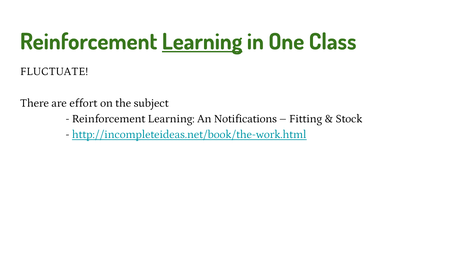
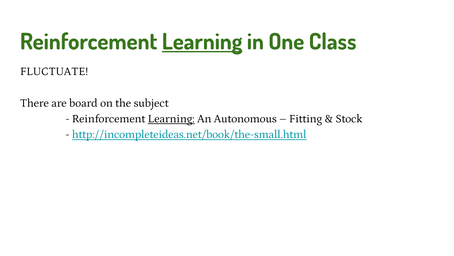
effort: effort -> board
Learning at (171, 118) underline: none -> present
Notifications: Notifications -> Autonomous
http://incompleteideas.net/book/the-work.html: http://incompleteideas.net/book/the-work.html -> http://incompleteideas.net/book/the-small.html
